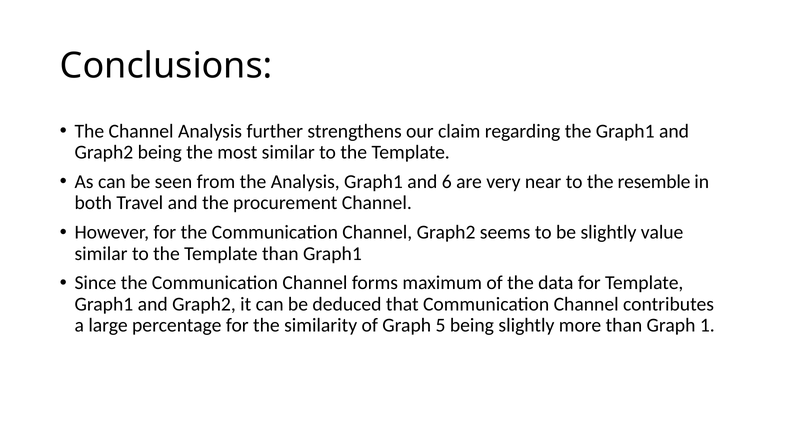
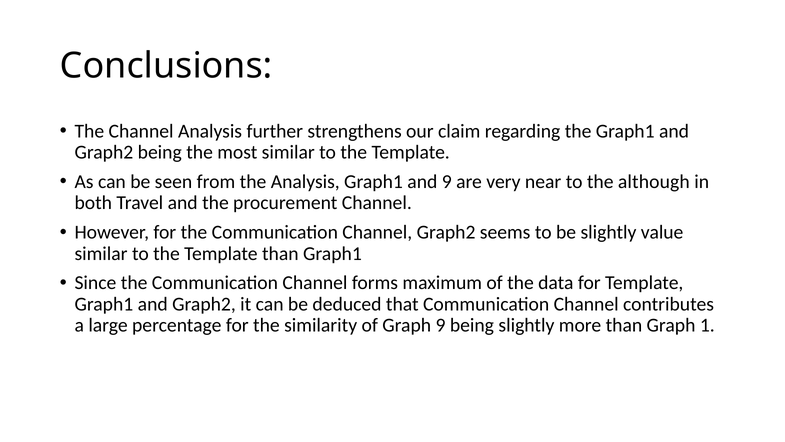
and 6: 6 -> 9
resemble: resemble -> although
Graph 5: 5 -> 9
